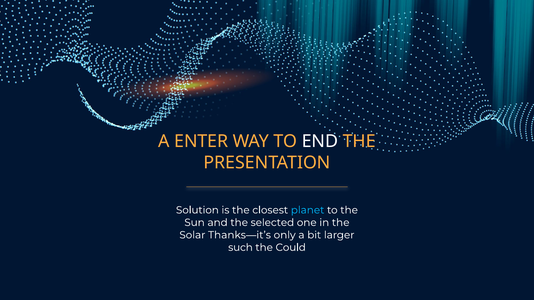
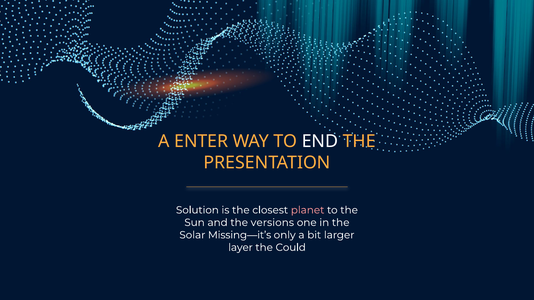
planet colour: light blue -> pink
selected: selected -> versions
Thanks—it’s: Thanks—it’s -> Missing—it’s
such: such -> layer
